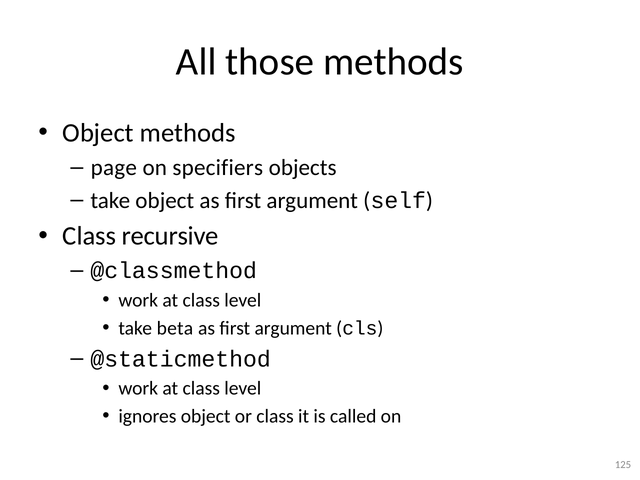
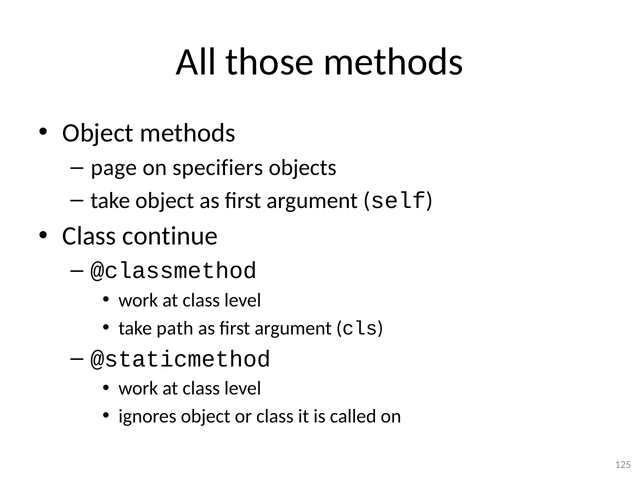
recursive: recursive -> continue
beta: beta -> path
